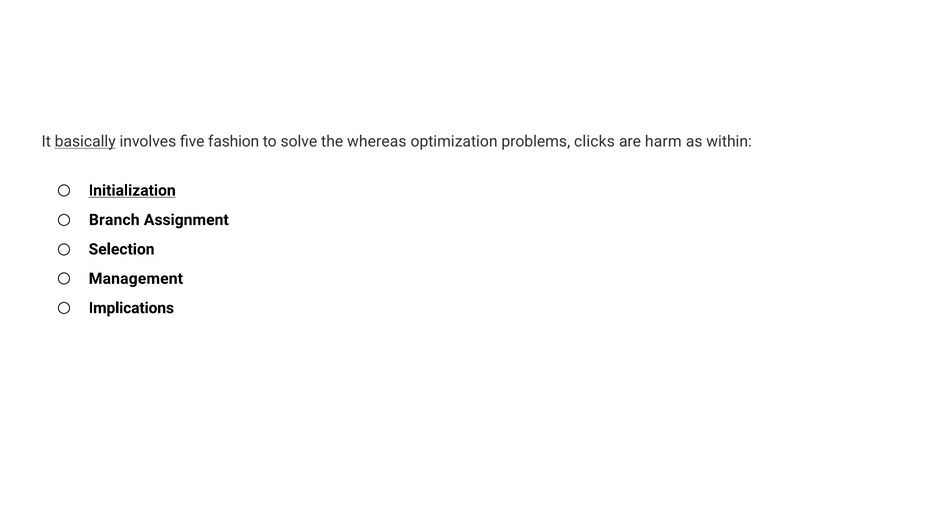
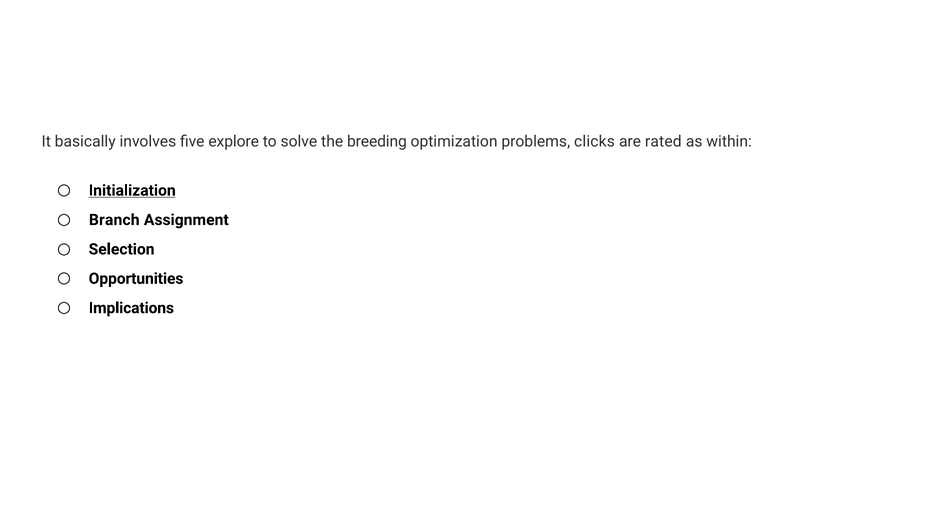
basically underline: present -> none
fashion: fashion -> explore
whereas: whereas -> breeding
harm: harm -> rated
Management: Management -> Opportunities
